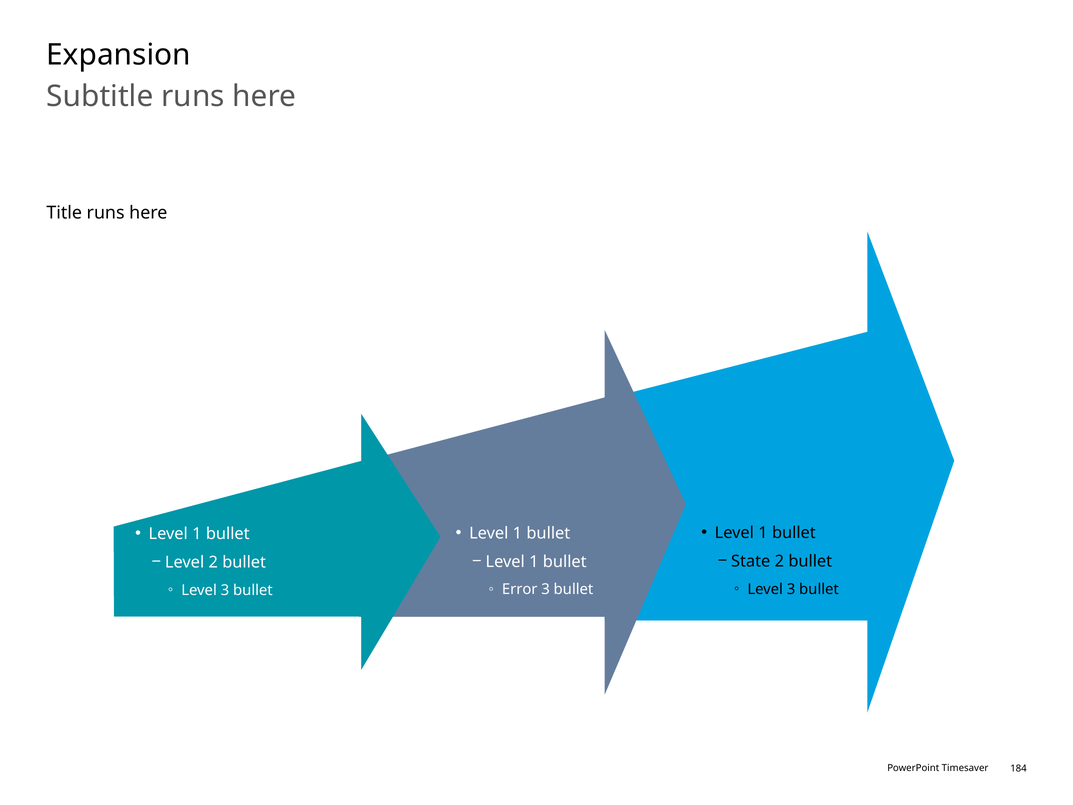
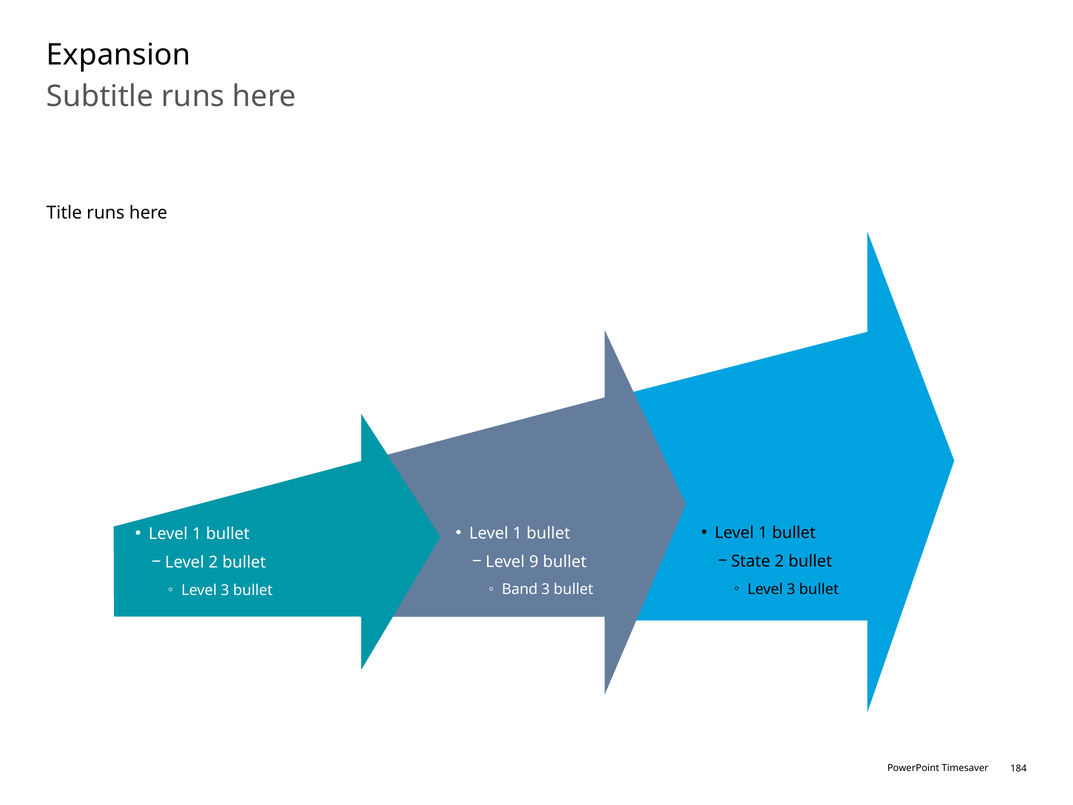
1 at (534, 562): 1 -> 9
Error: Error -> Band
